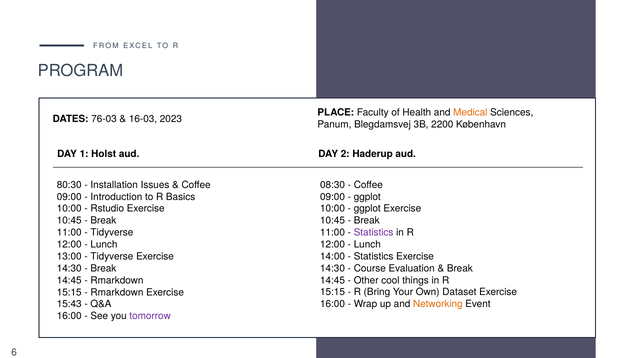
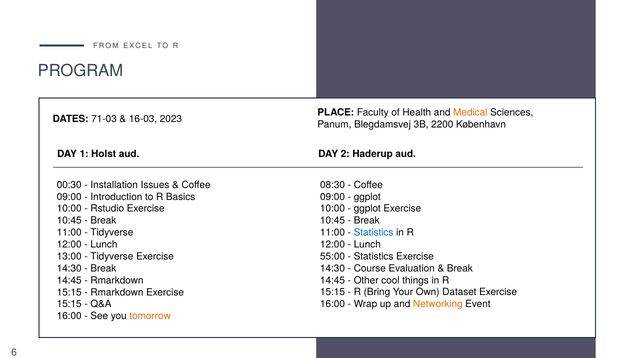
76-03: 76-03 -> 71-03
80:30: 80:30 -> 00:30
Statistics at (374, 232) colour: purple -> blue
14:00: 14:00 -> 55:00
15:43 at (69, 304): 15:43 -> 15:15
tomorrow colour: purple -> orange
